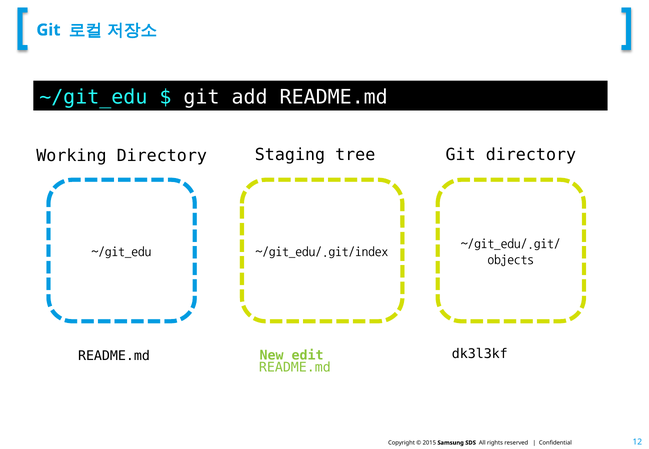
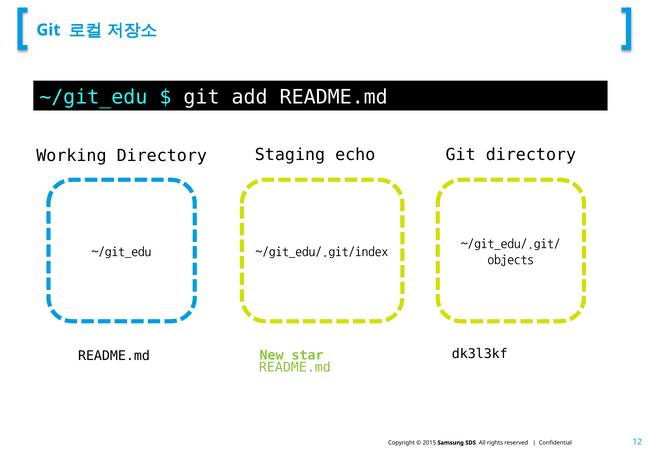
tree: tree -> echo
edit: edit -> star
